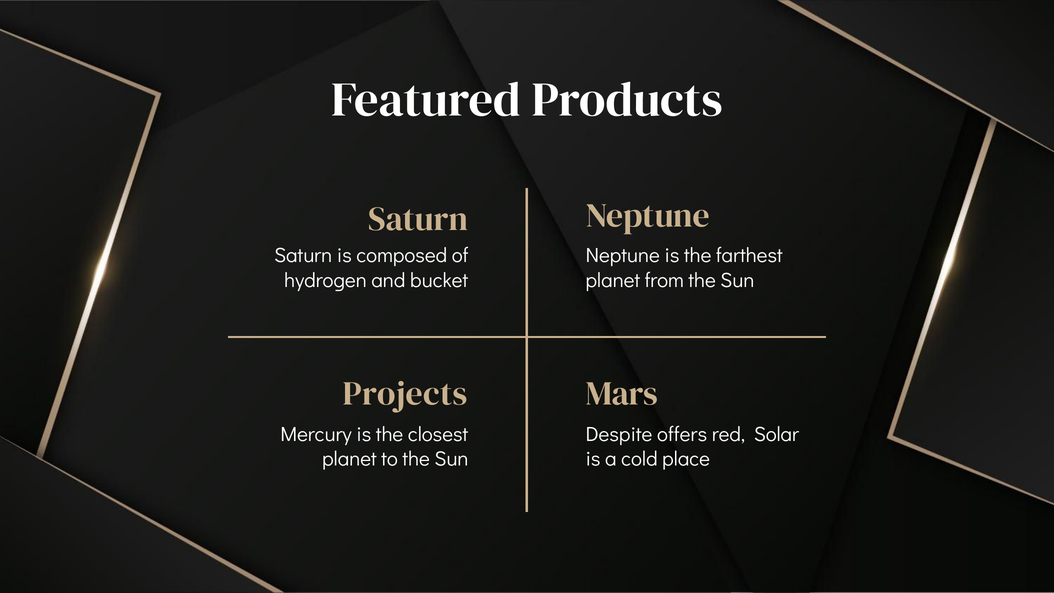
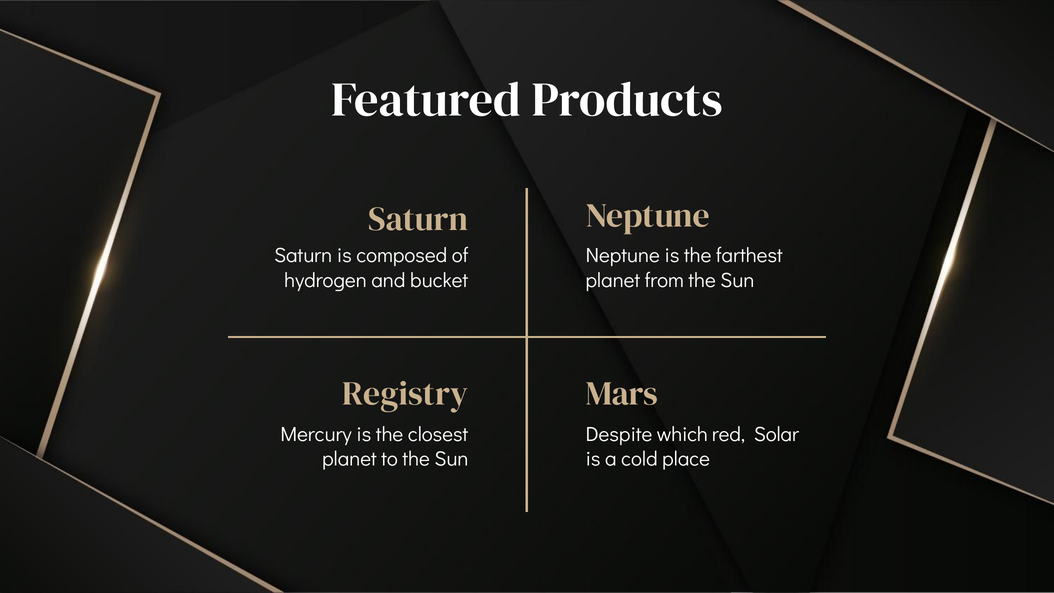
Projects: Projects -> Registry
offers: offers -> which
